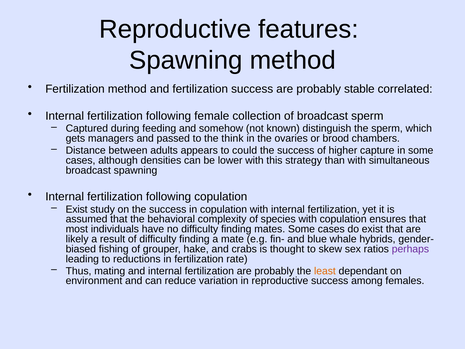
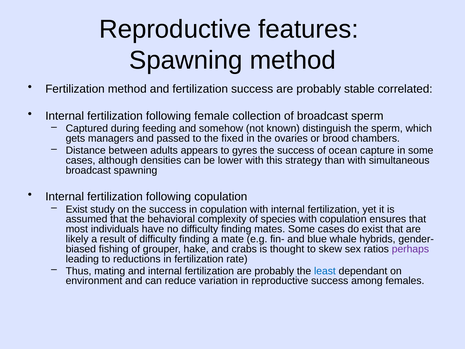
think: think -> fixed
could: could -> gyres
higher: higher -> ocean
least colour: orange -> blue
